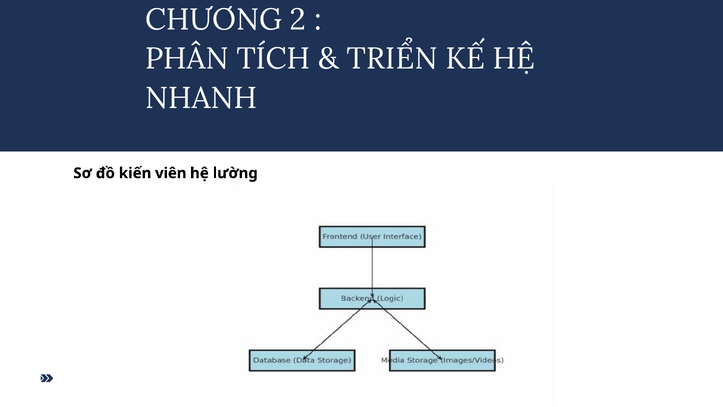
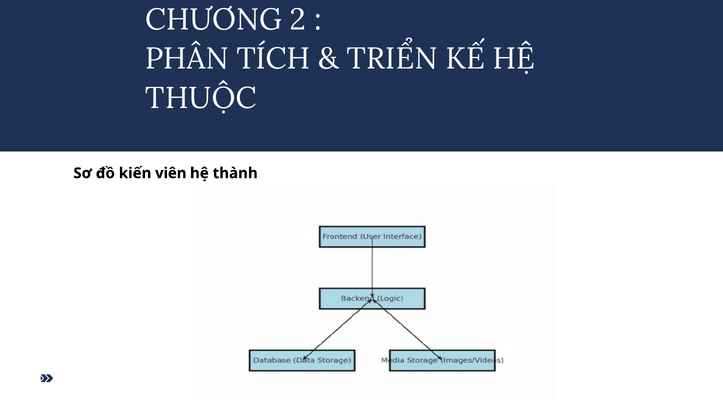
NHANH: NHANH -> THUỘC
lường: lường -> thành
